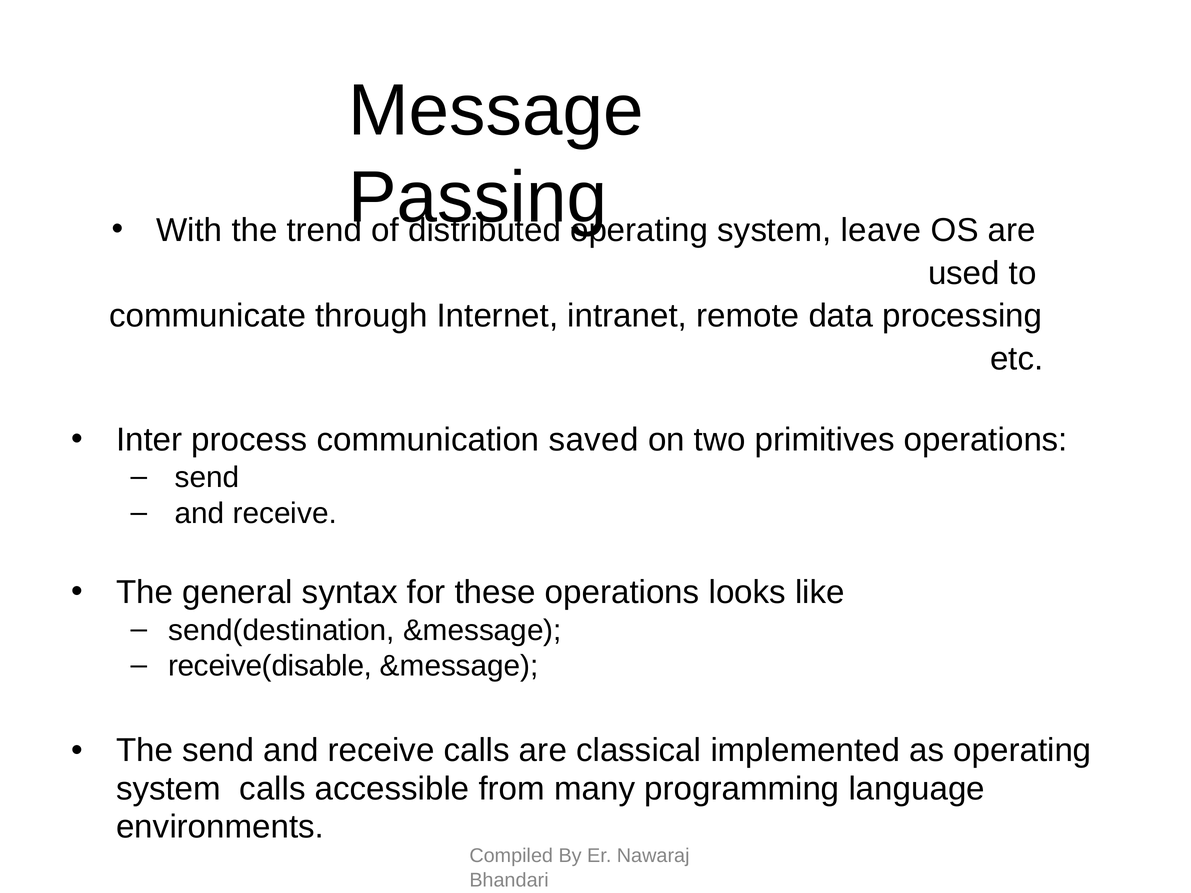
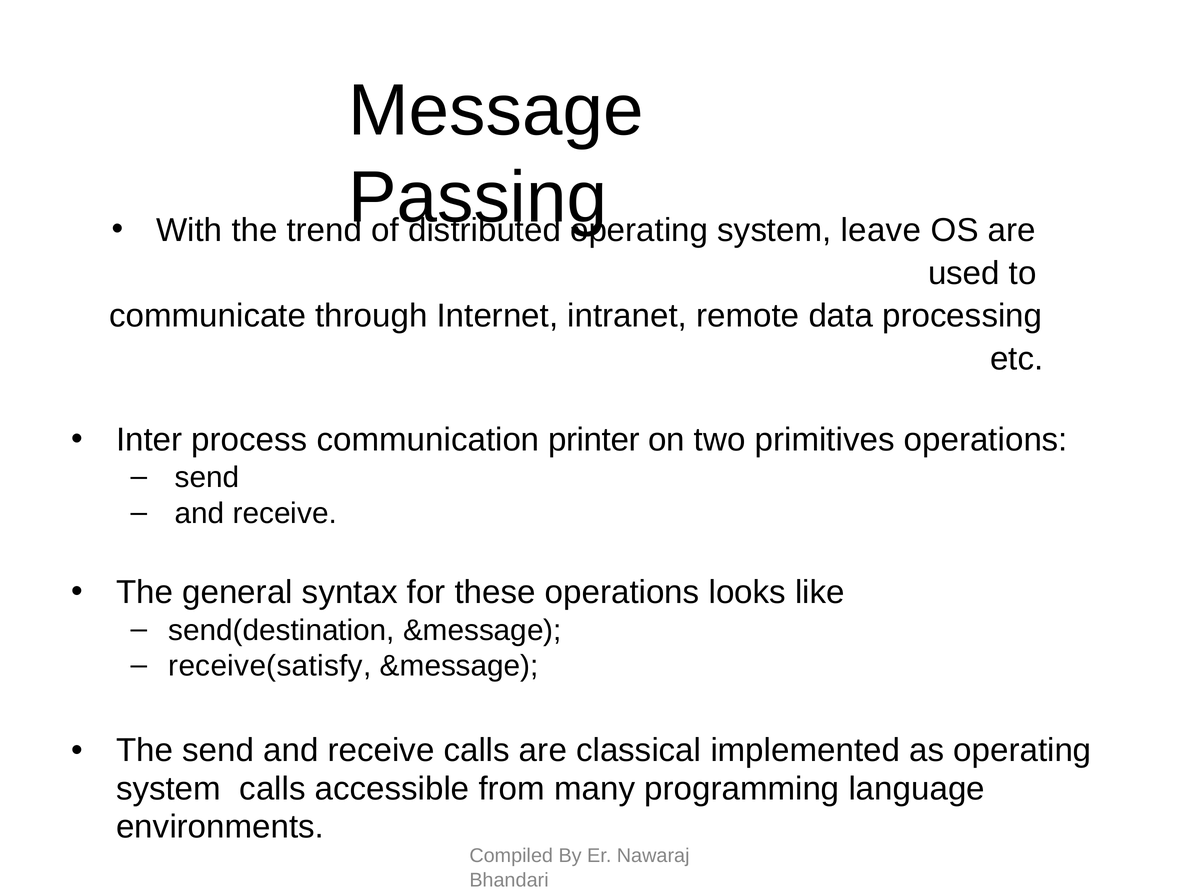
saved: saved -> printer
receive(disable: receive(disable -> receive(satisfy
